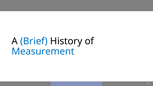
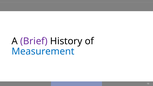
Brief colour: blue -> purple
